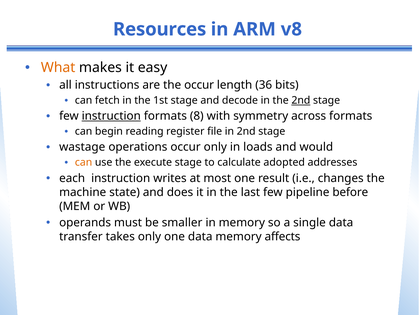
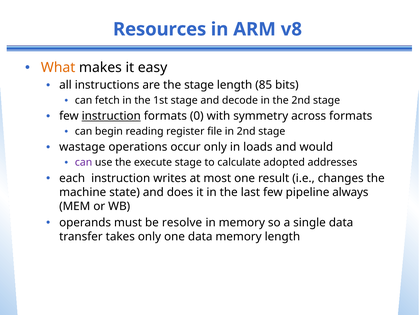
the occur: occur -> stage
36: 36 -> 85
2nd at (301, 100) underline: present -> none
8: 8 -> 0
can at (84, 162) colour: orange -> purple
before: before -> always
smaller: smaller -> resolve
memory affects: affects -> length
